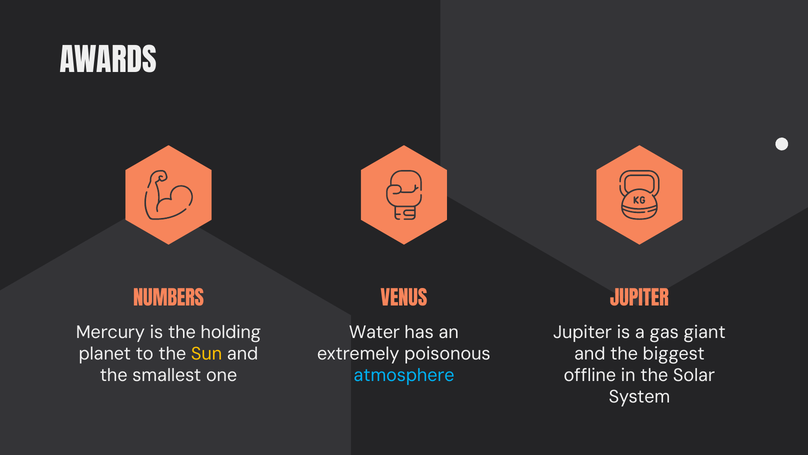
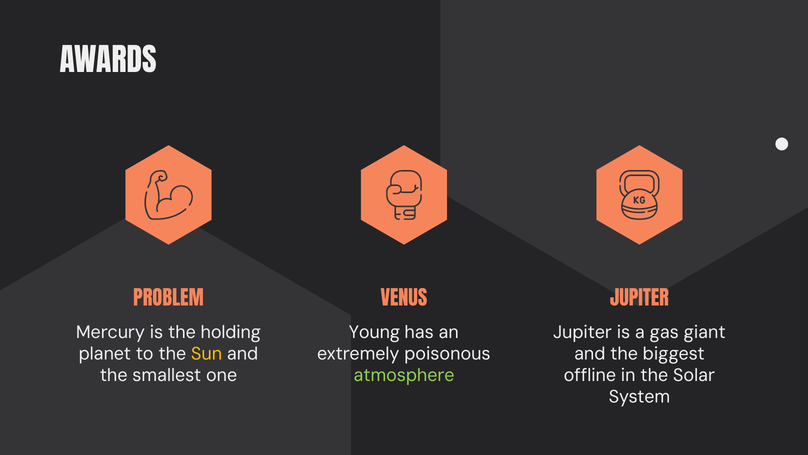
NUMBERS: NUMBERS -> PROBLEM
Water: Water -> Young
atmosphere colour: light blue -> light green
